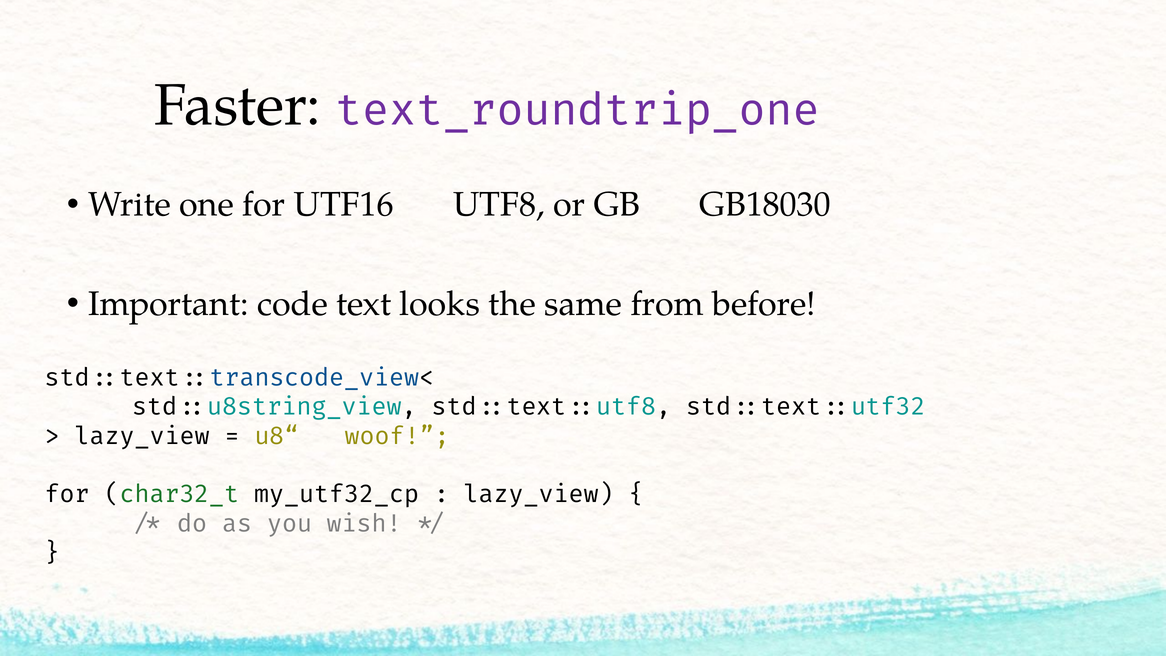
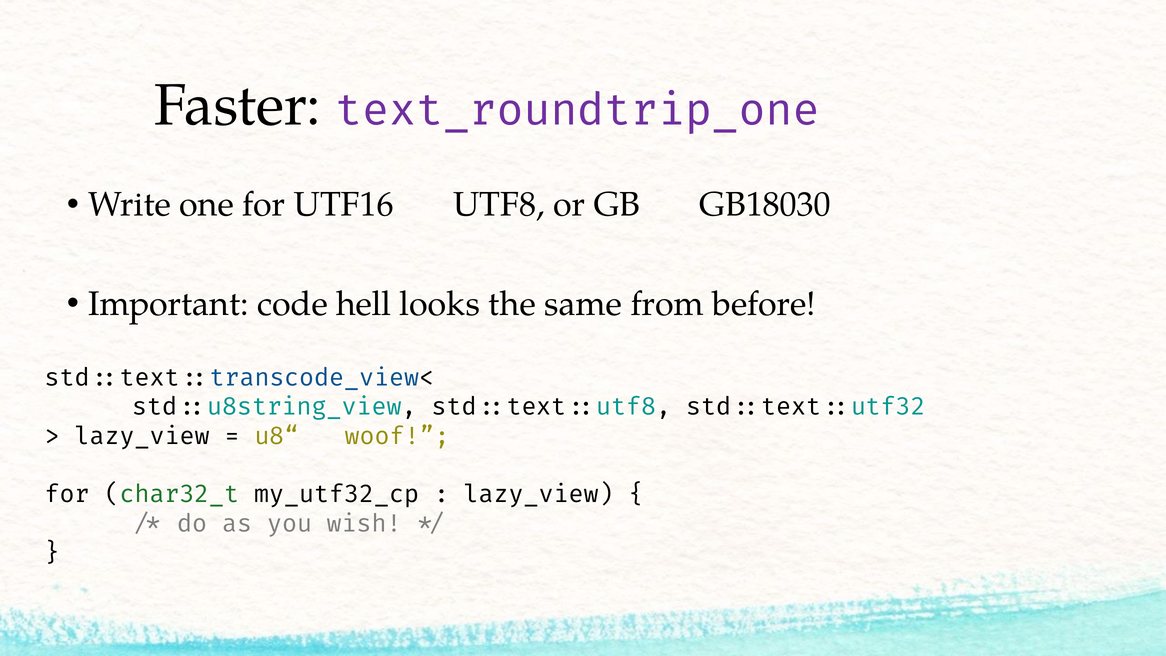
text: text -> hell
